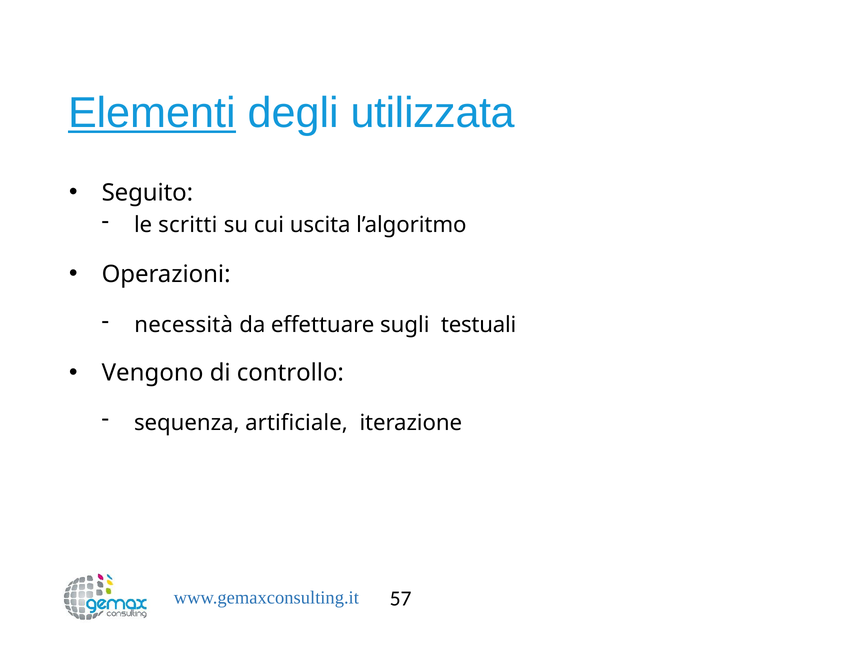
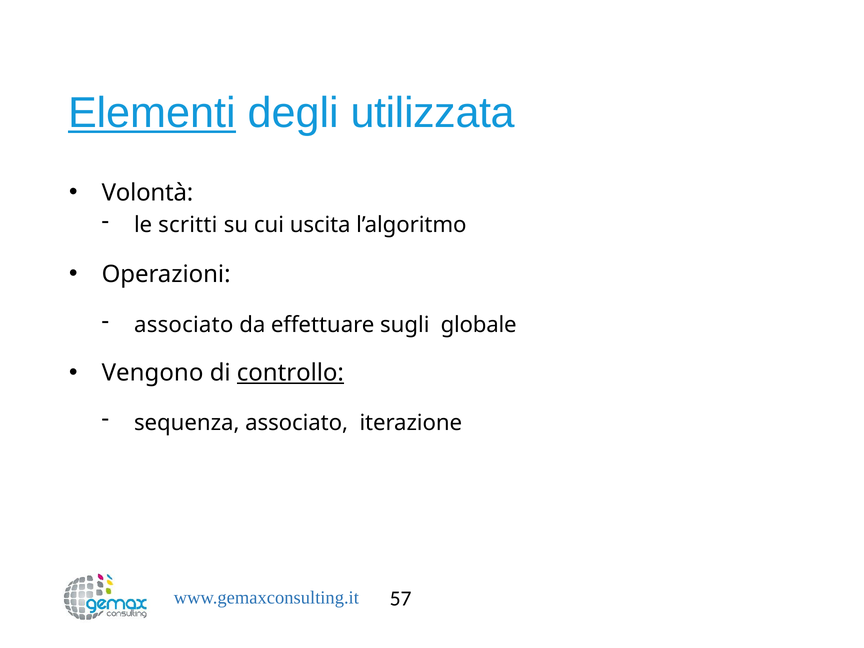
Seguito: Seguito -> Volontà
necessità at (184, 325): necessità -> associato
testuali: testuali -> globale
controllo underline: none -> present
sequenza artificiale: artificiale -> associato
